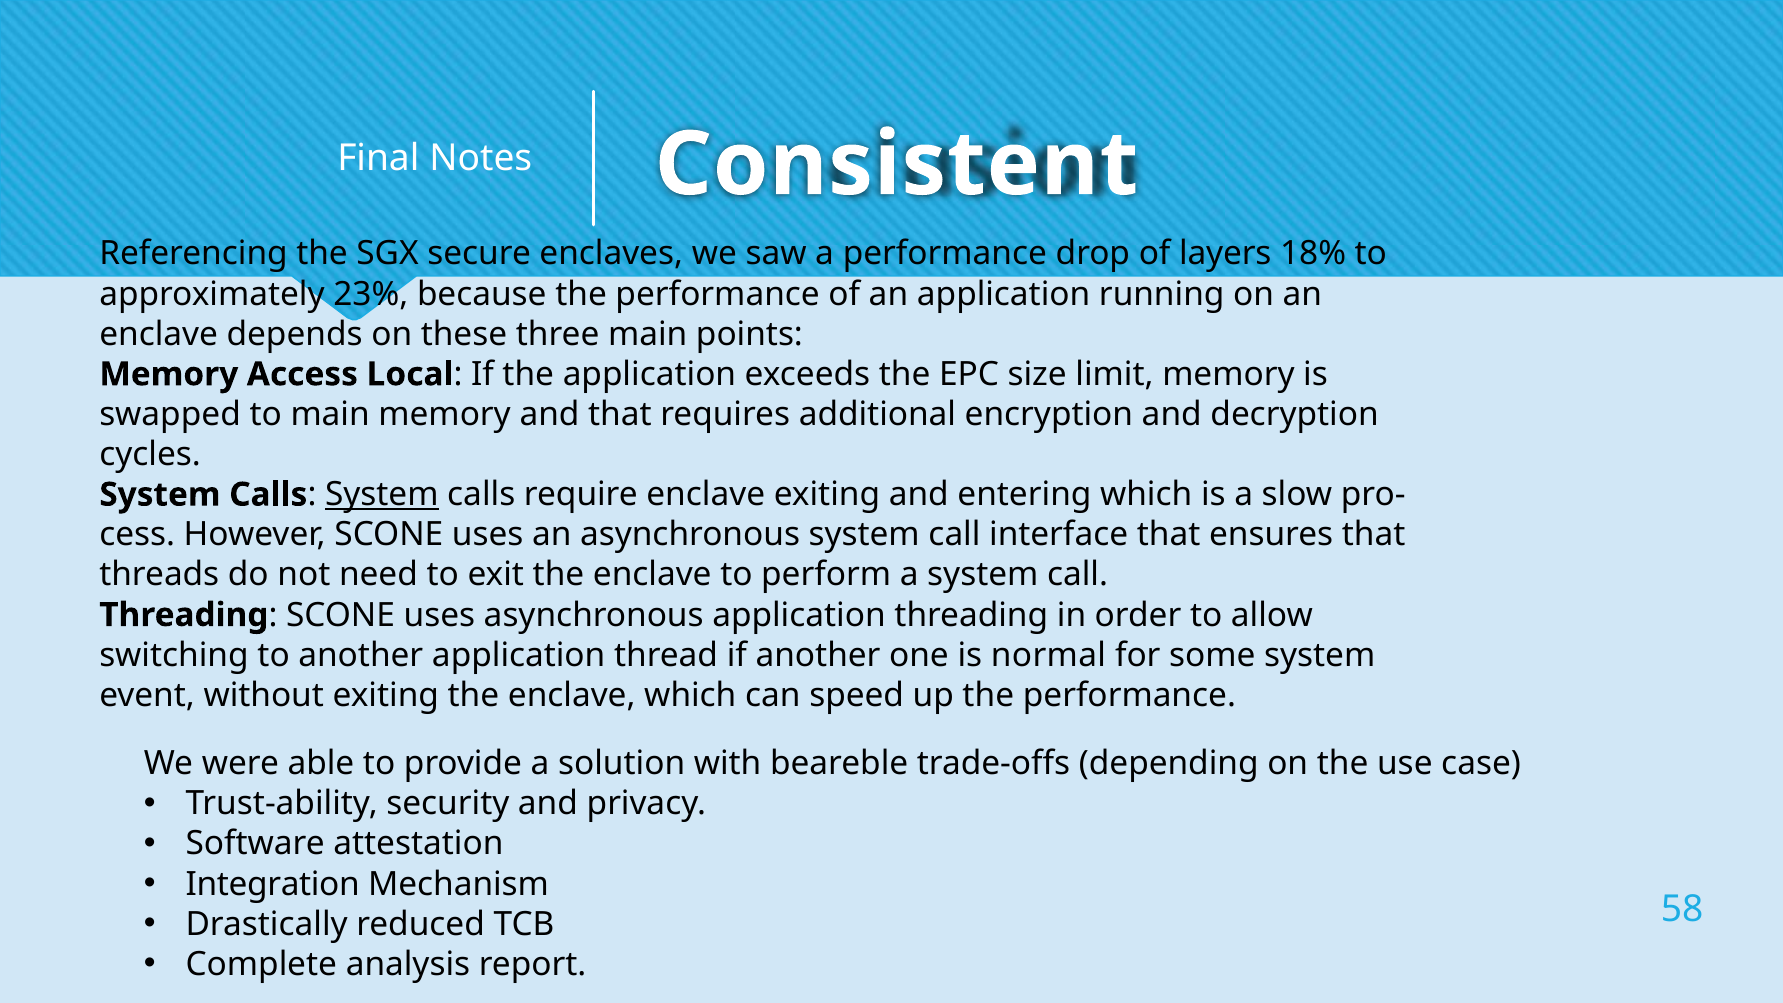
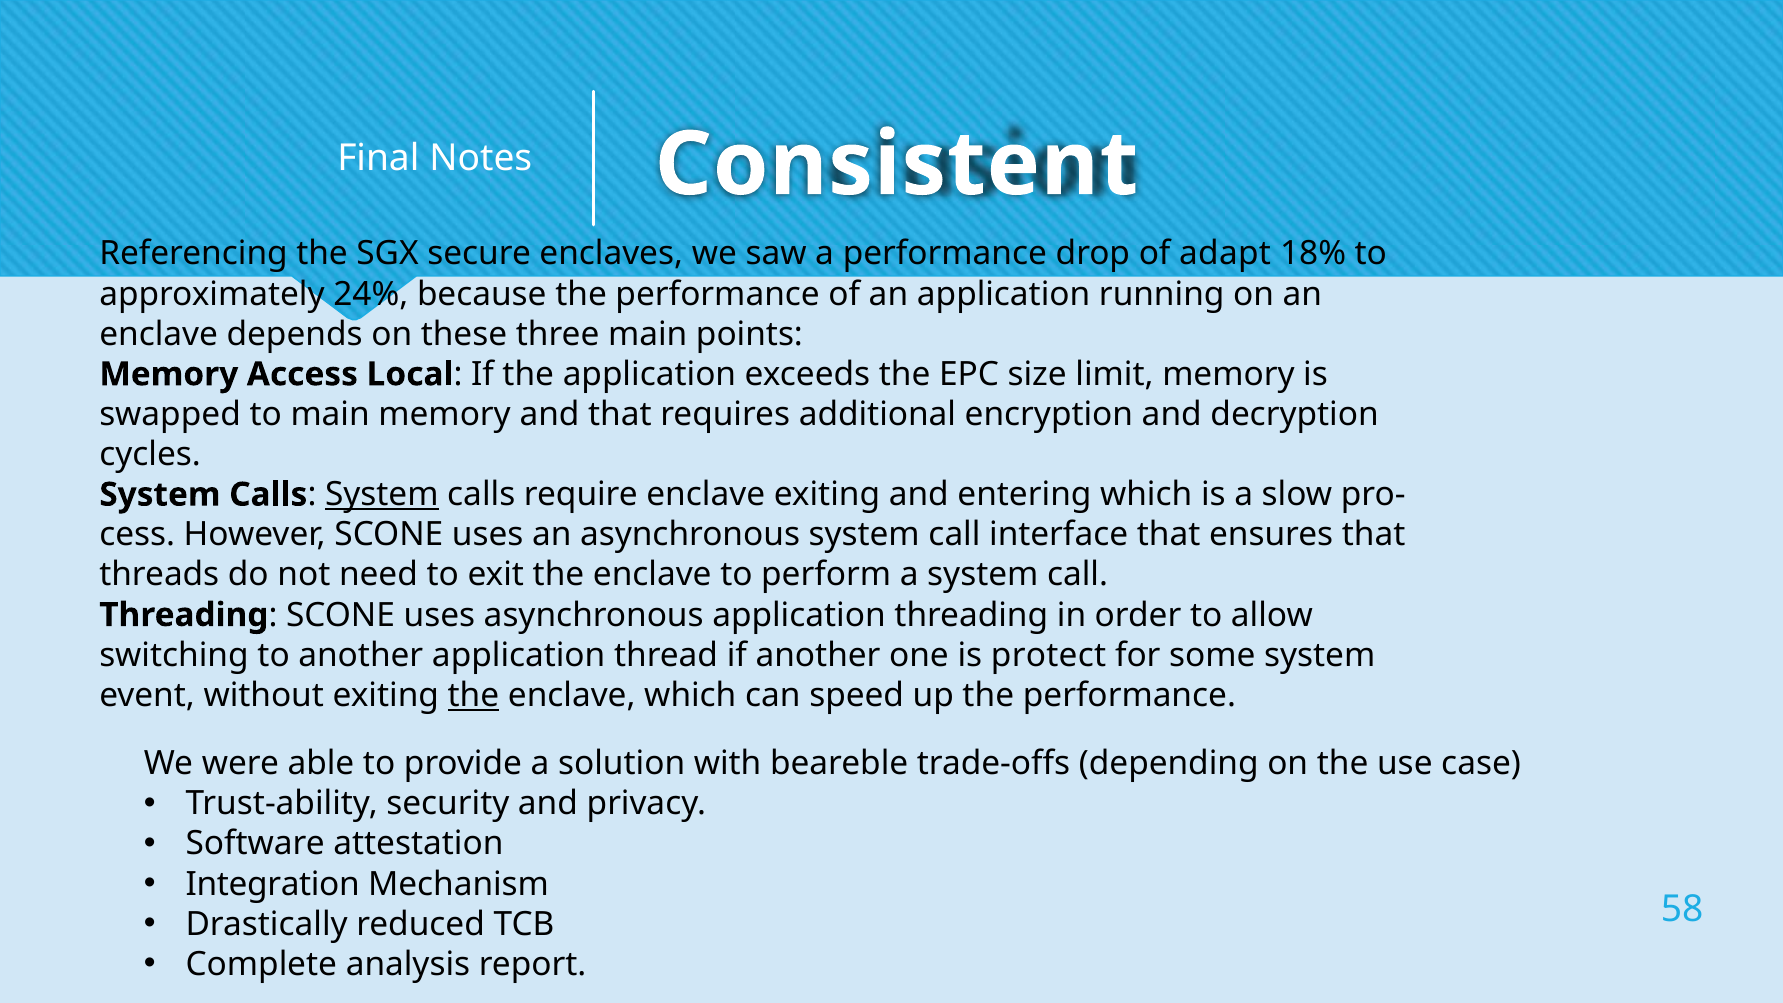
layers: layers -> adapt
23%: 23% -> 24%
normal: normal -> protect
the at (473, 695) underline: none -> present
